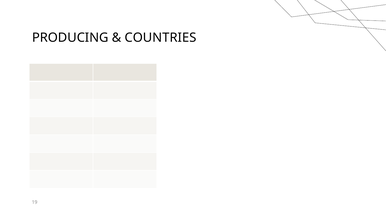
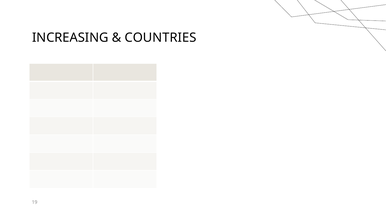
PRODUCING: PRODUCING -> INCREASING
